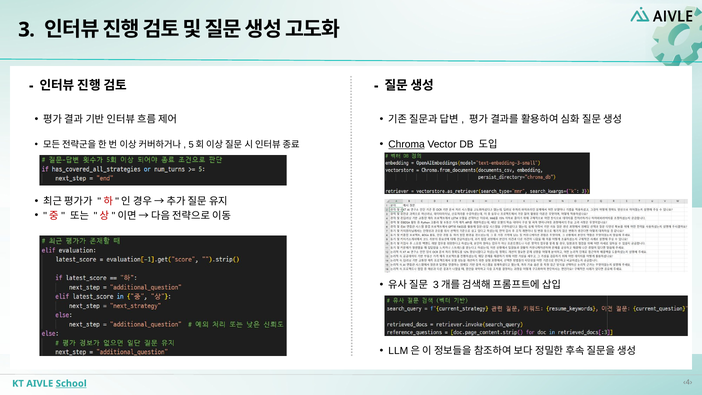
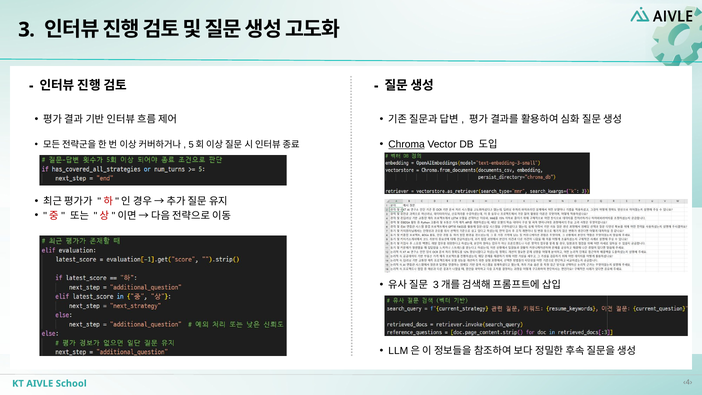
School underline: present -> none
